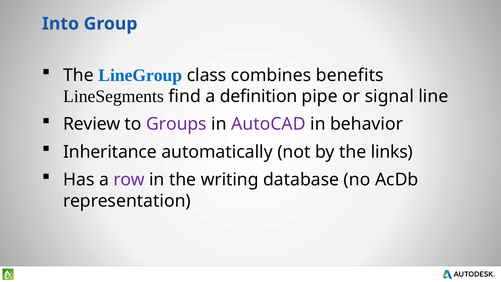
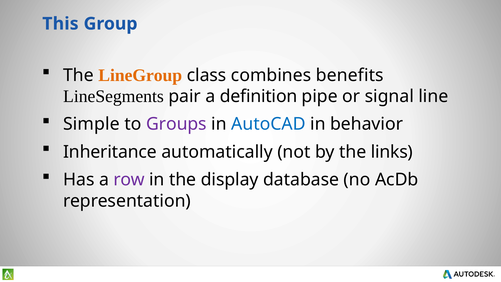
Into: Into -> This
LineGroup colour: blue -> orange
find: find -> pair
Review: Review -> Simple
AutoCAD colour: purple -> blue
writing: writing -> display
